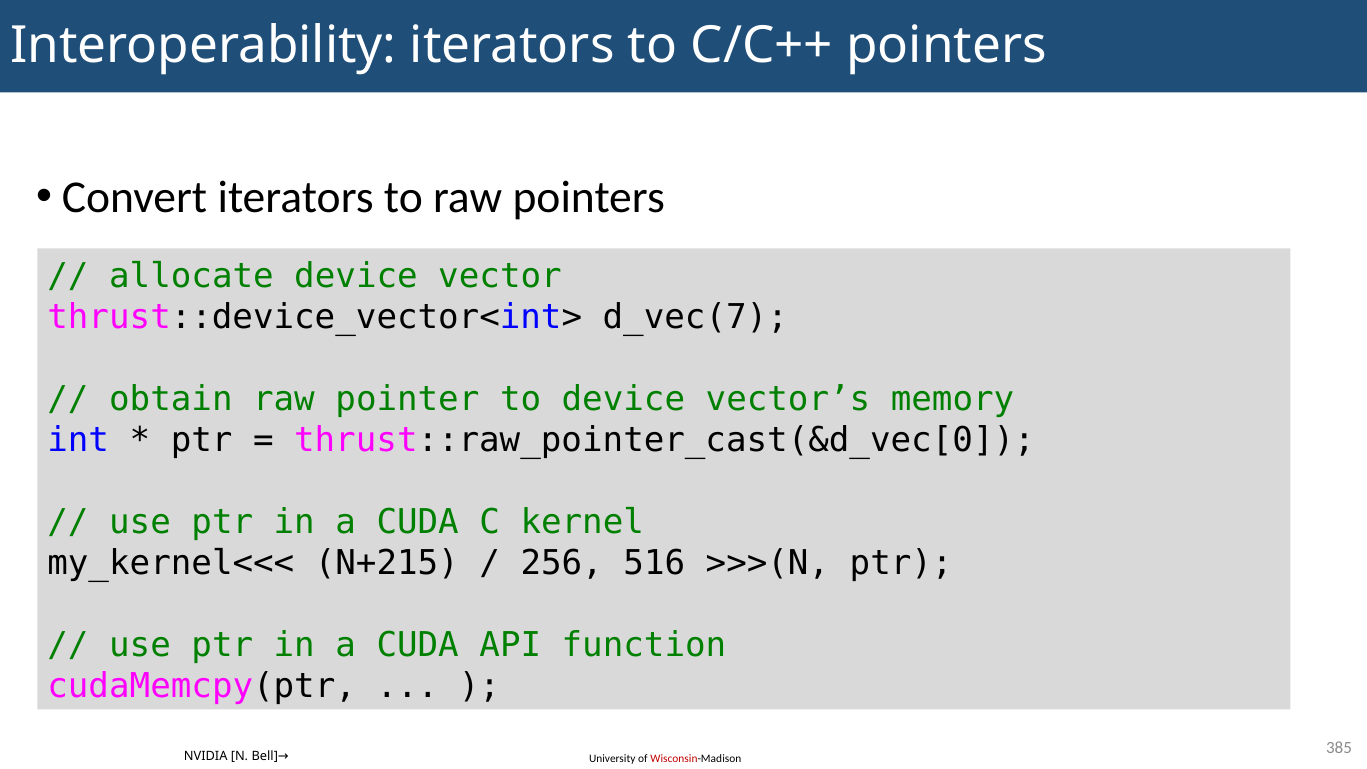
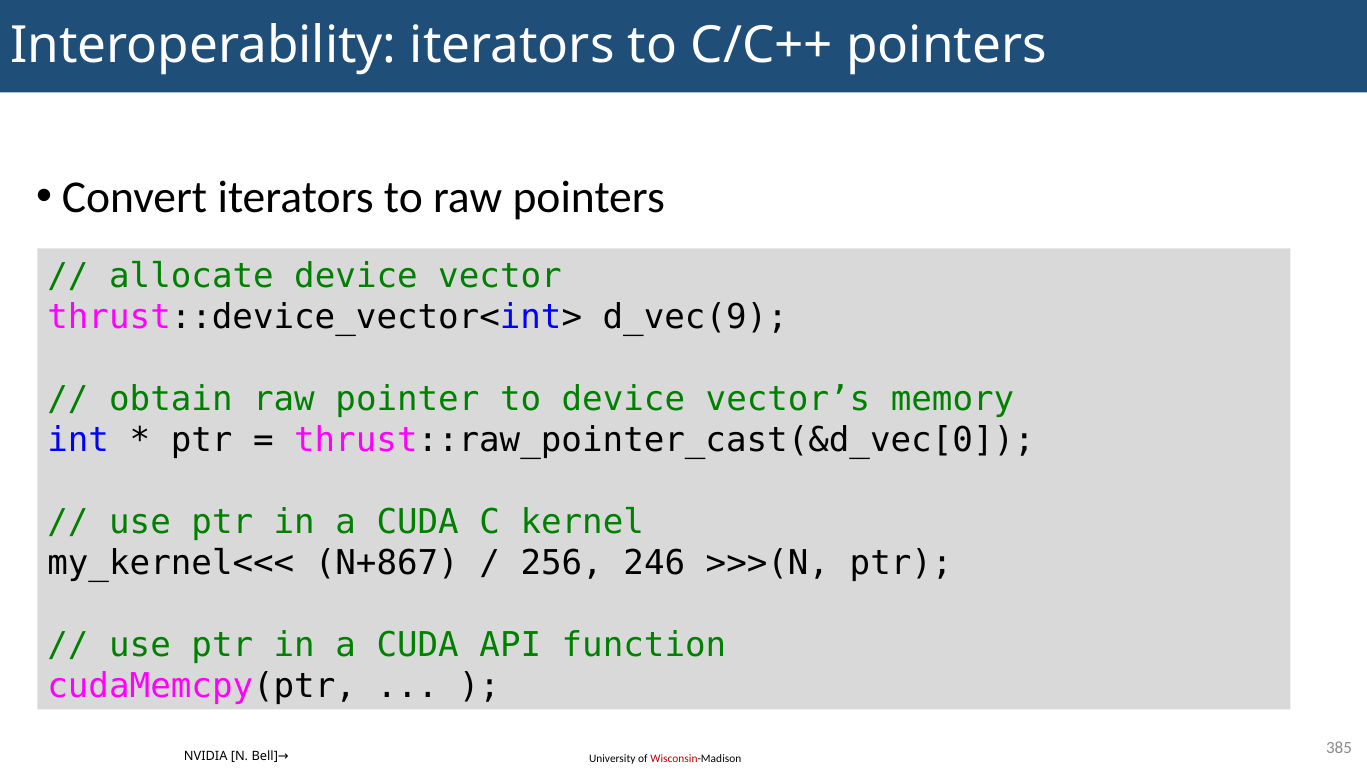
d_vec(7: d_vec(7 -> d_vec(9
N+215: N+215 -> N+867
516: 516 -> 246
